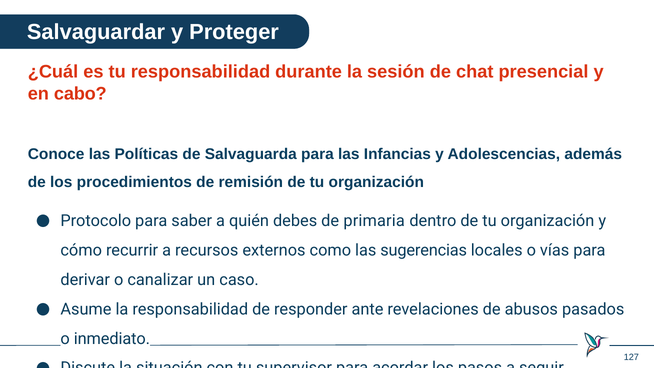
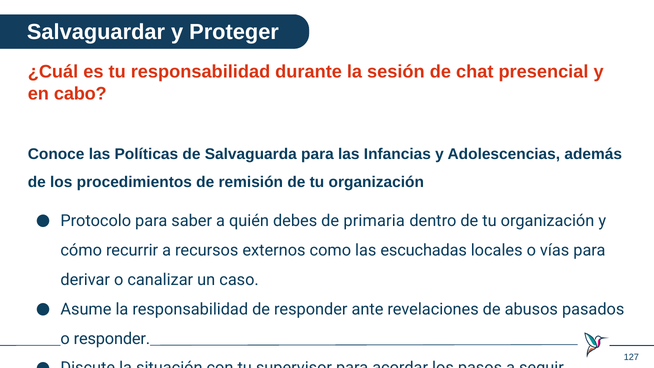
sugerencias: sugerencias -> escuchadas
o inmediato: inmediato -> responder
